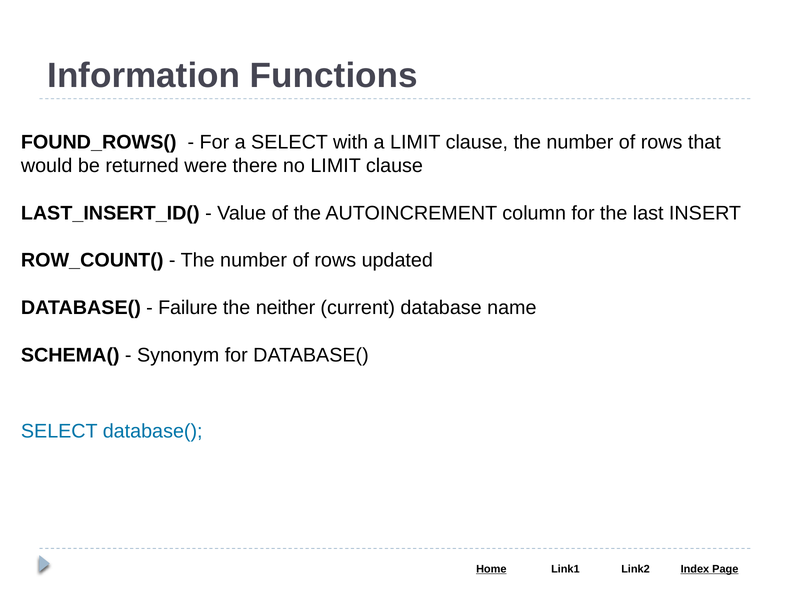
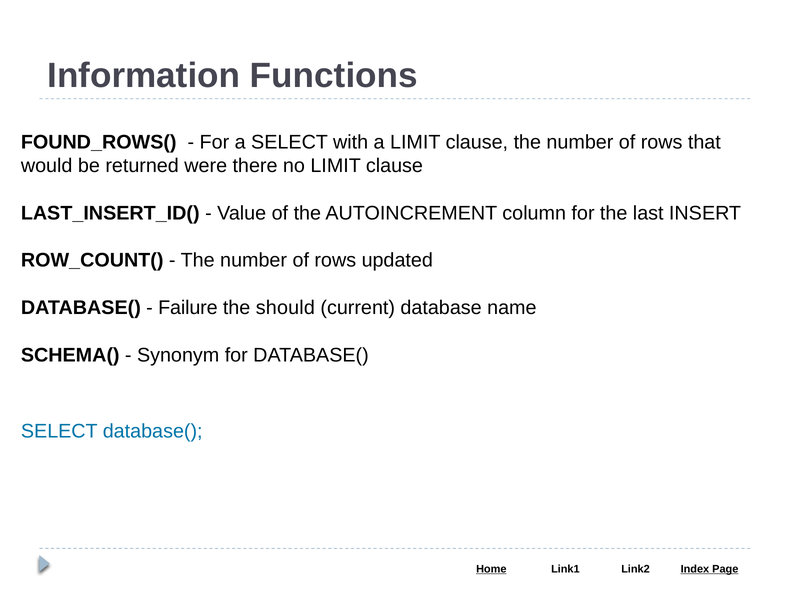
neither: neither -> should
